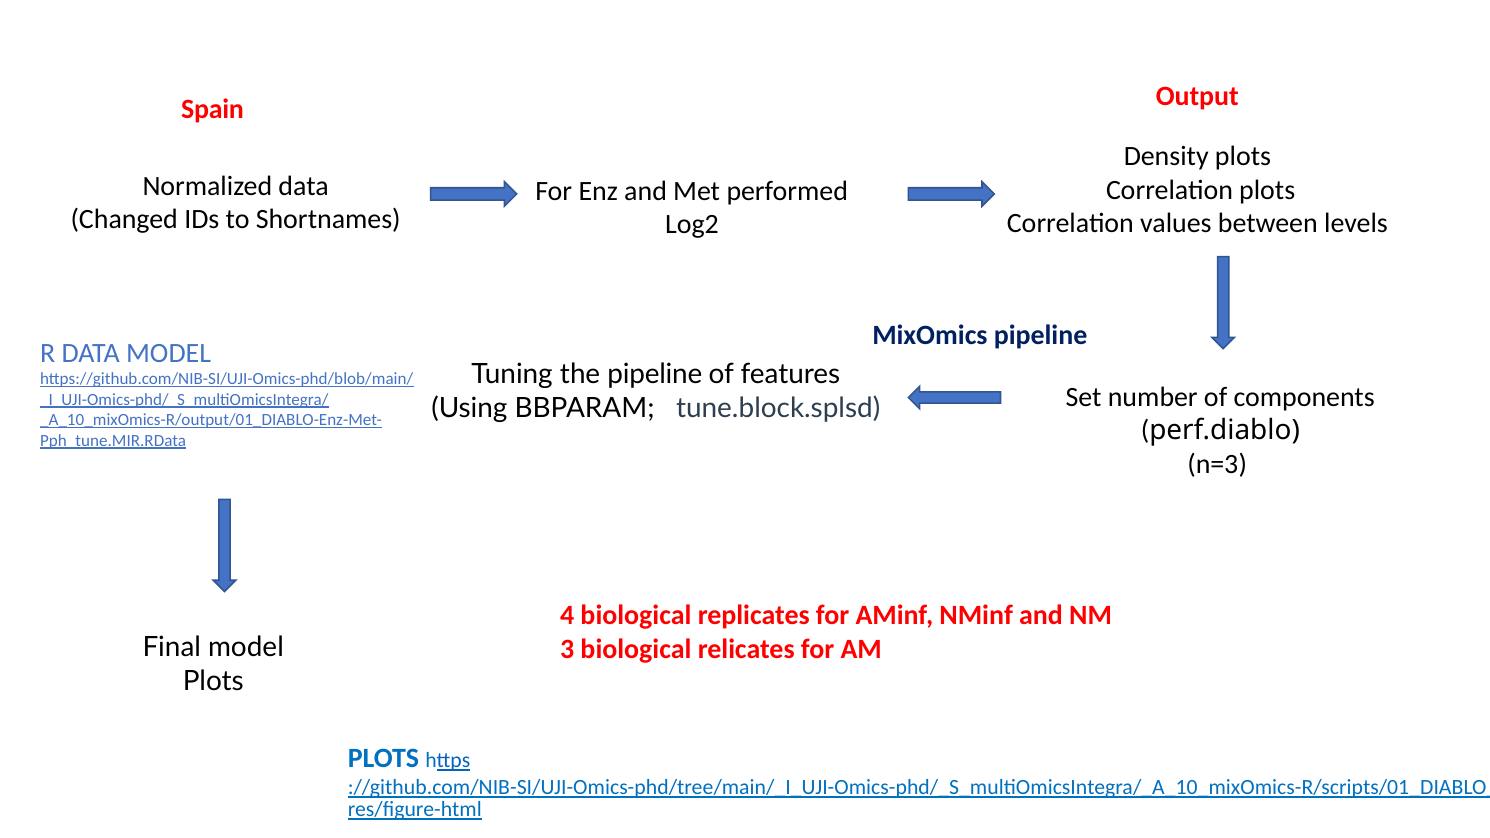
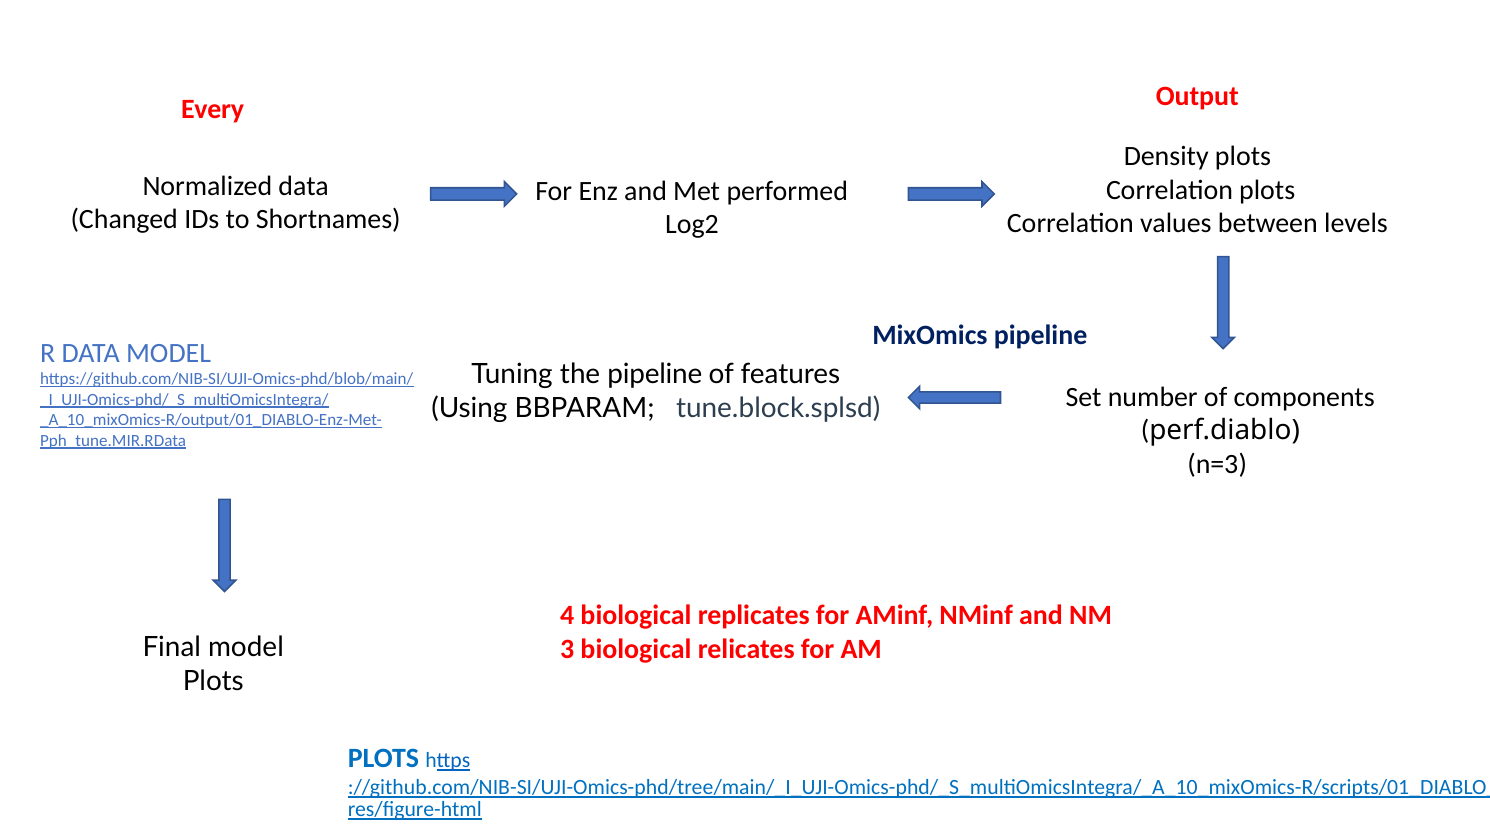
Spain: Spain -> Every
